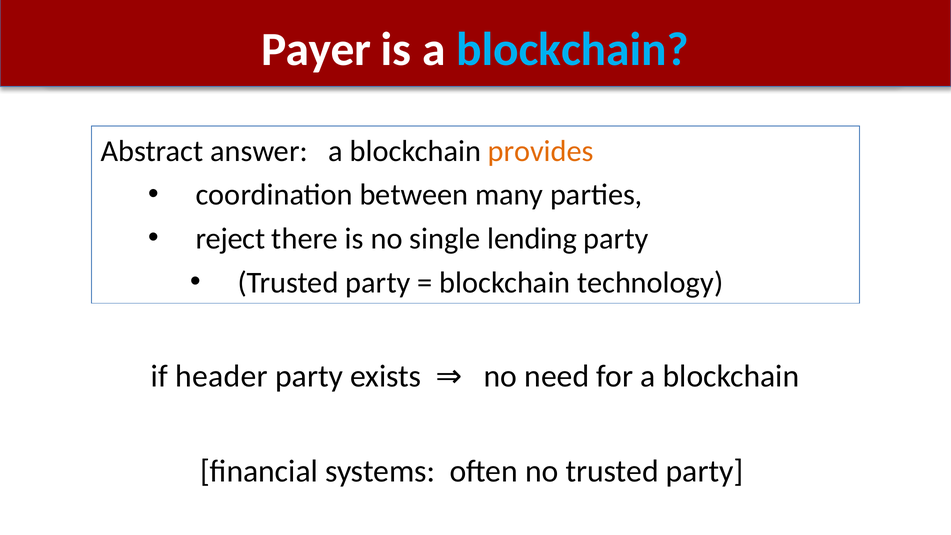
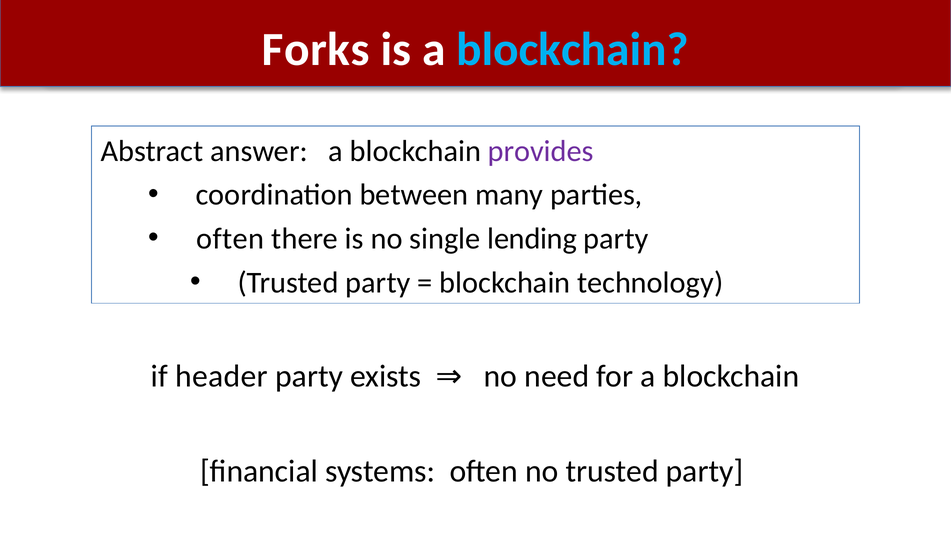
Payer: Payer -> Forks
provides colour: orange -> purple
reject at (230, 239): reject -> often
